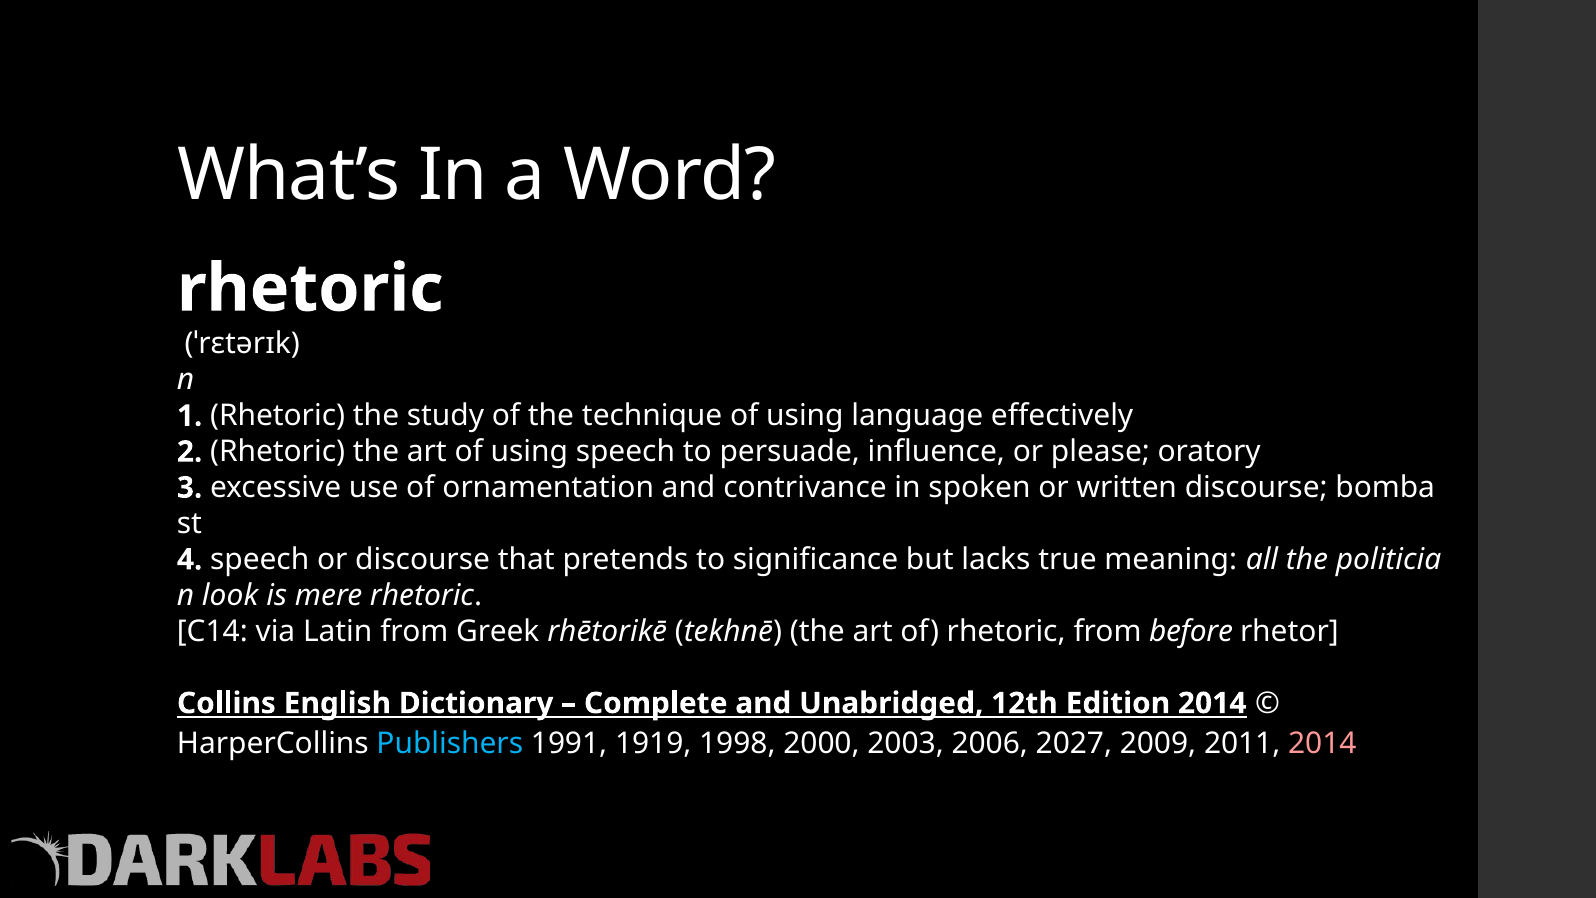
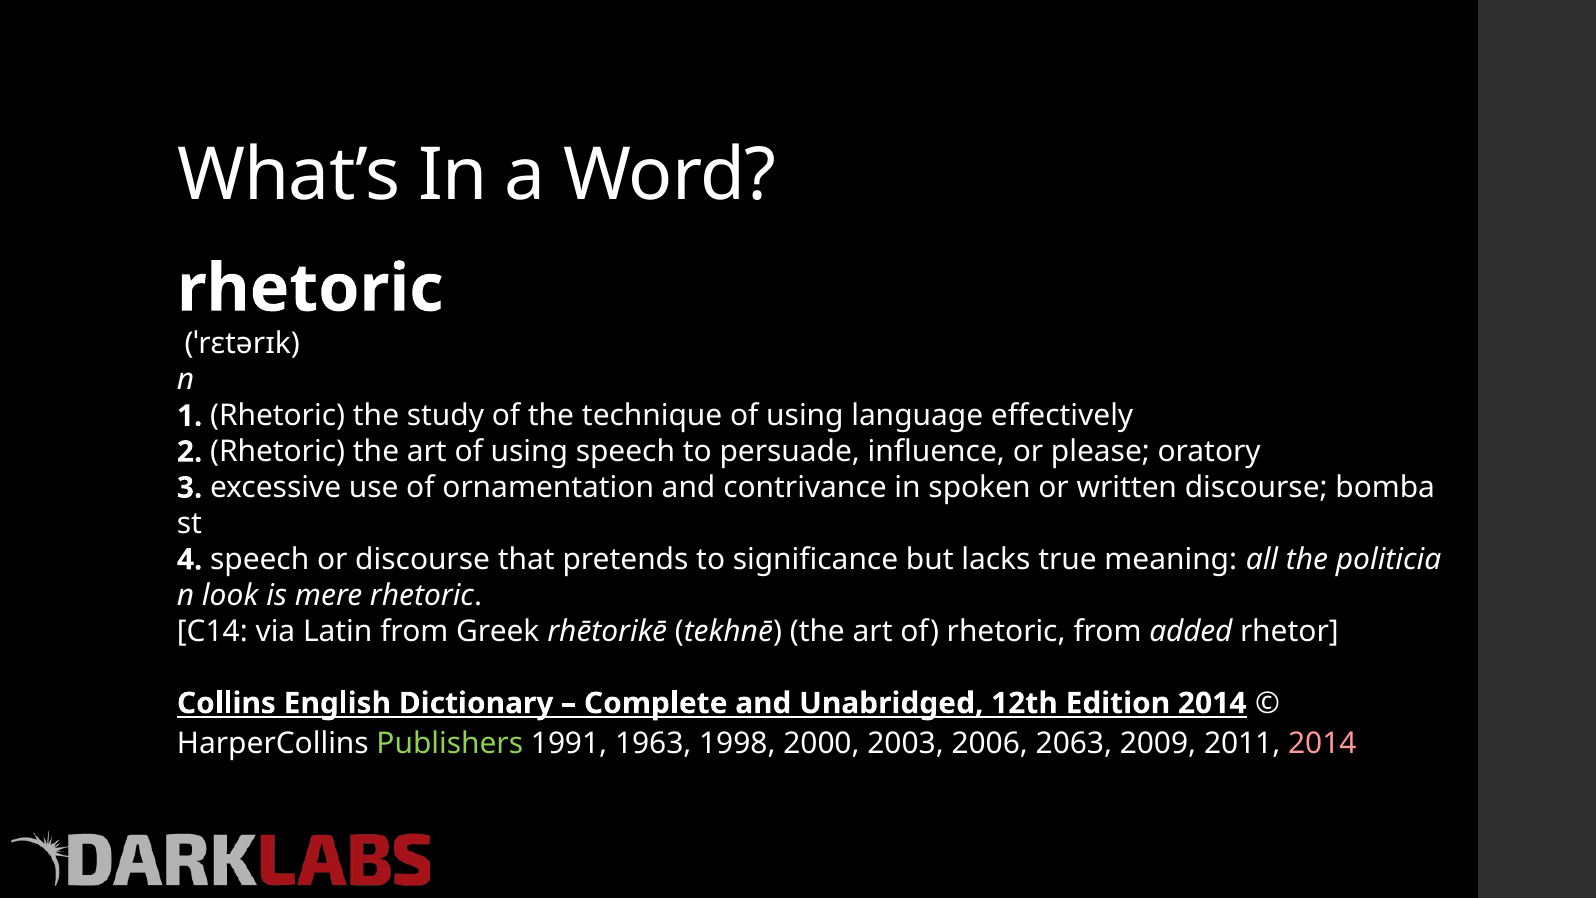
before: before -> added
Publishers colour: light blue -> light green
1919: 1919 -> 1963
2027: 2027 -> 2063
